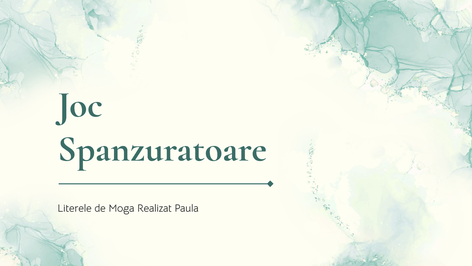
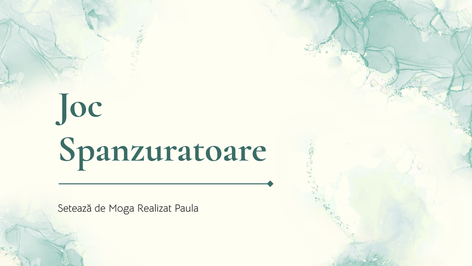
Literele: Literele -> Setează
